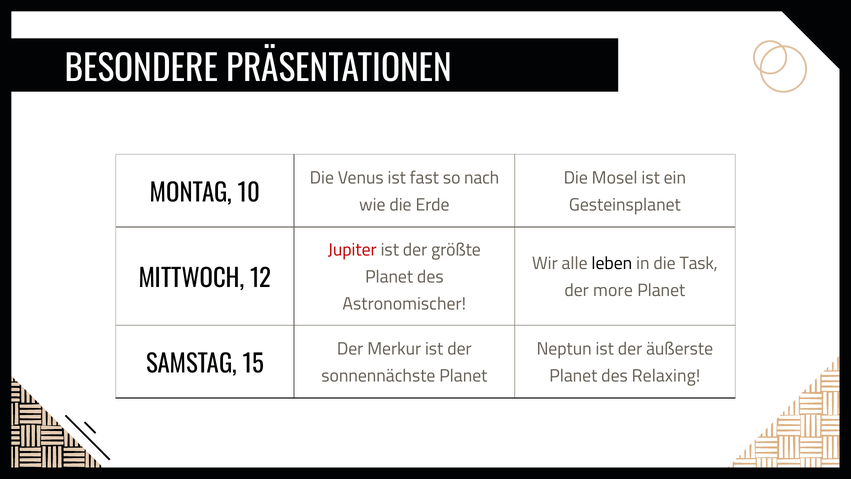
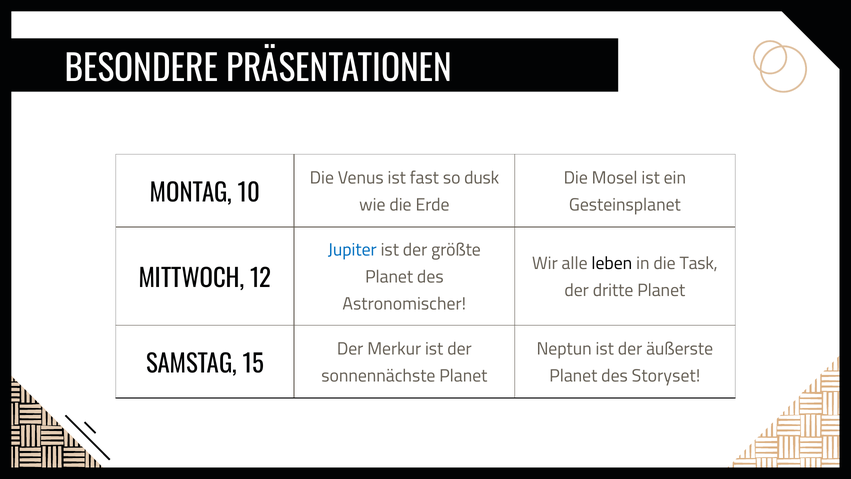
nach: nach -> dusk
Jupiter colour: red -> blue
more: more -> dritte
Relaxing: Relaxing -> Storyset
